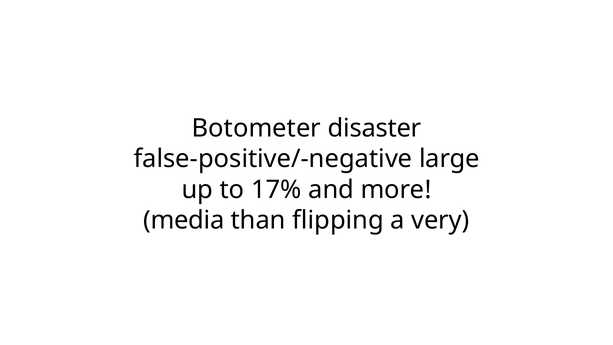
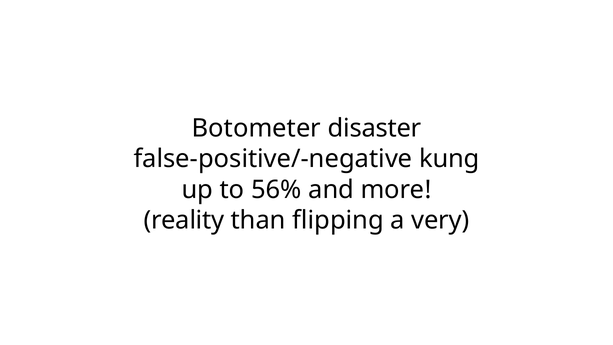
large: large -> kung
17%: 17% -> 56%
media: media -> reality
